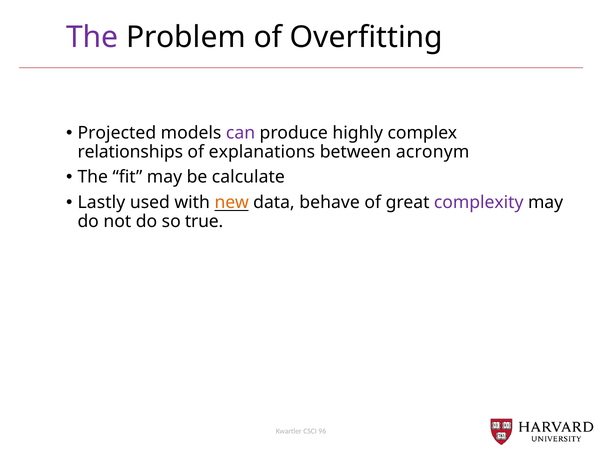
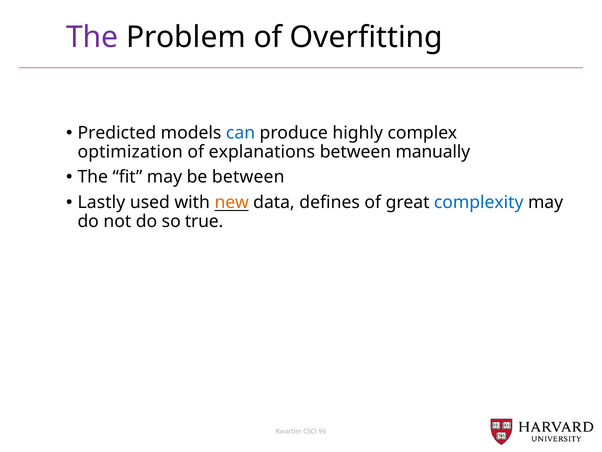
Projected: Projected -> Predicted
can colour: purple -> blue
relationships: relationships -> optimization
acronym: acronym -> manually
be calculate: calculate -> between
behave: behave -> defines
complexity colour: purple -> blue
